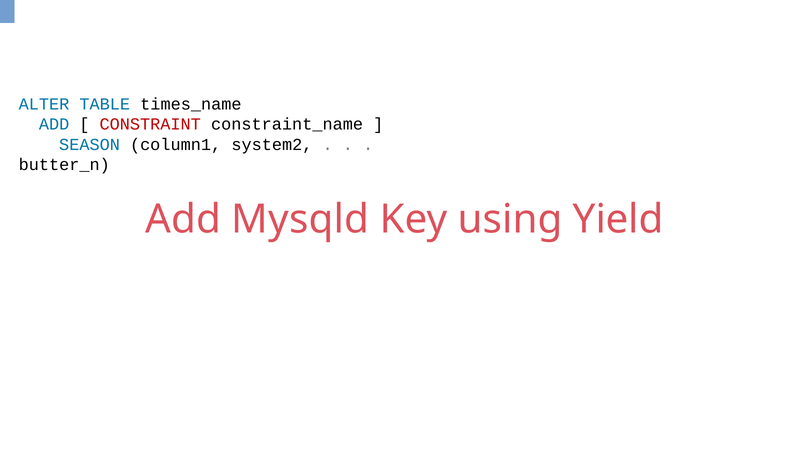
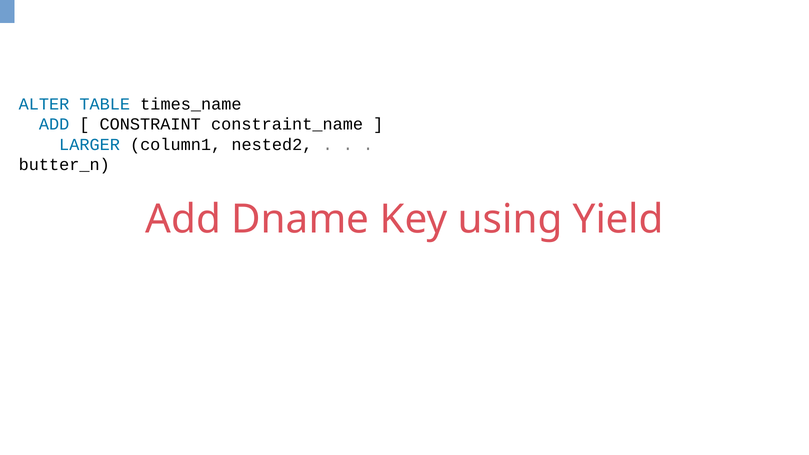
CONSTRAINT colour: red -> black
SEASON: SEASON -> LARGER
system2: system2 -> nested2
Mysqld: Mysqld -> Dname
